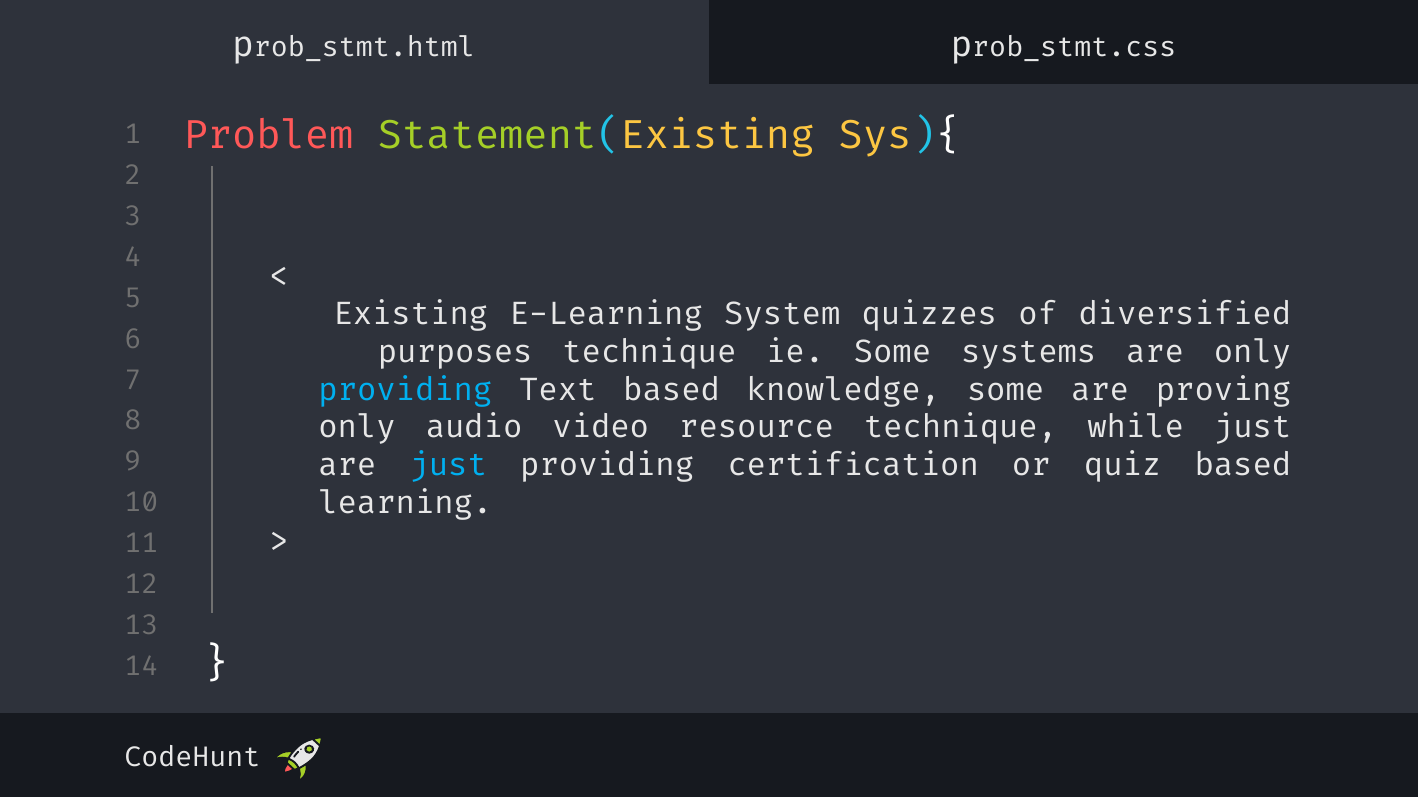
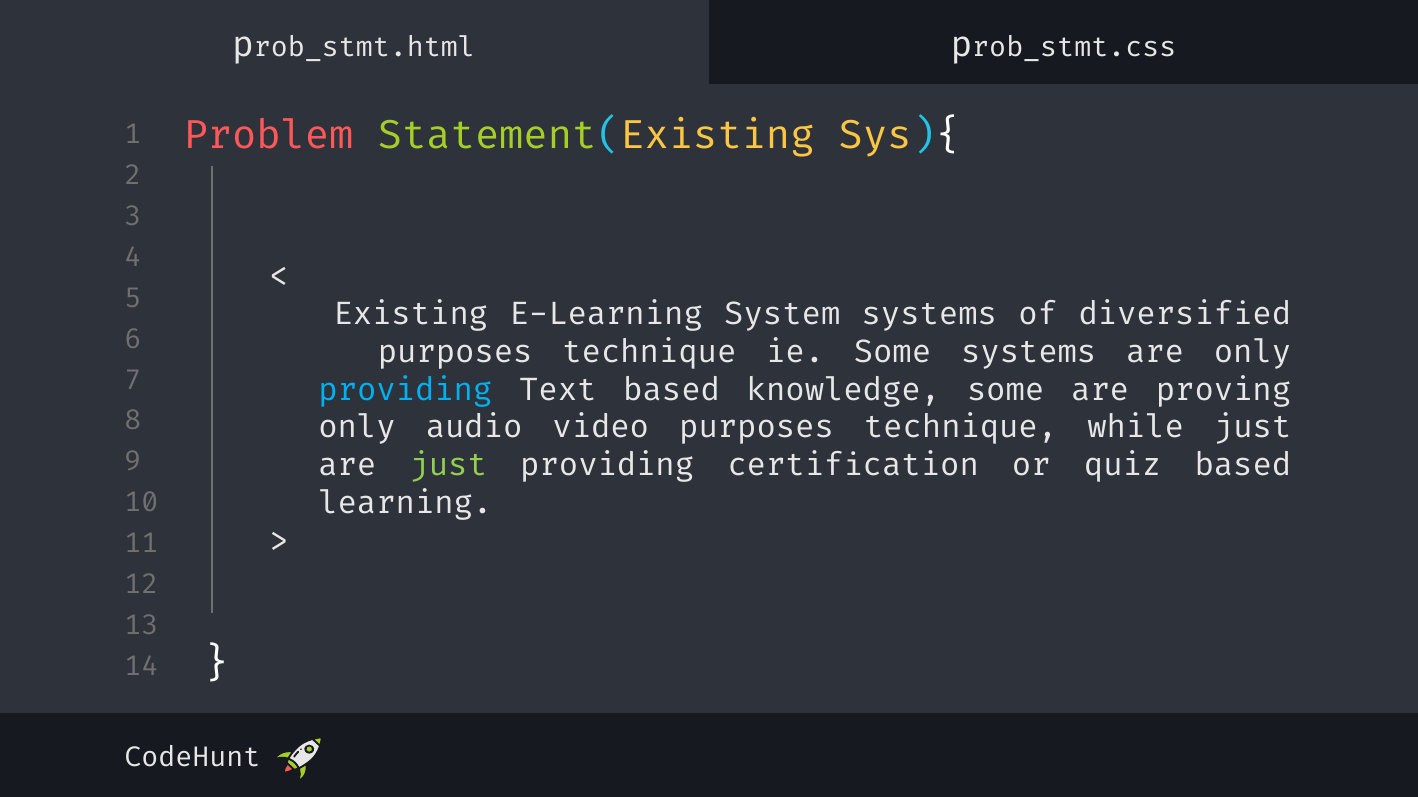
System quizzes: quizzes -> systems
video resource: resource -> purposes
just at (448, 466) colour: light blue -> light green
